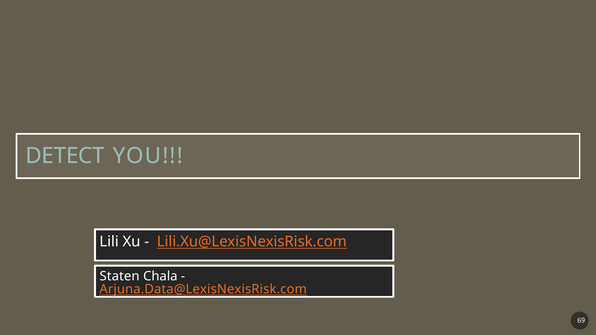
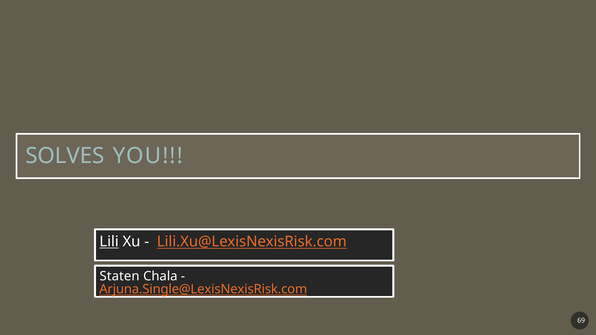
DETECT: DETECT -> SOLVES
Lili underline: none -> present
Arjuna.Data@LexisNexisRisk.com: Arjuna.Data@LexisNexisRisk.com -> Arjuna.Single@LexisNexisRisk.com
